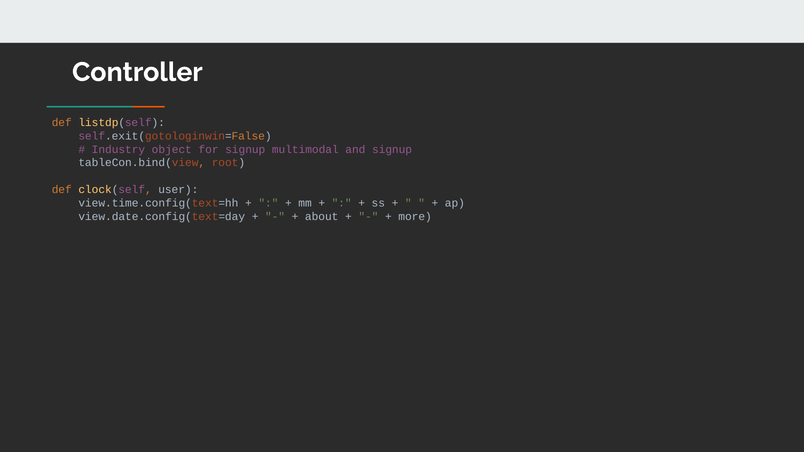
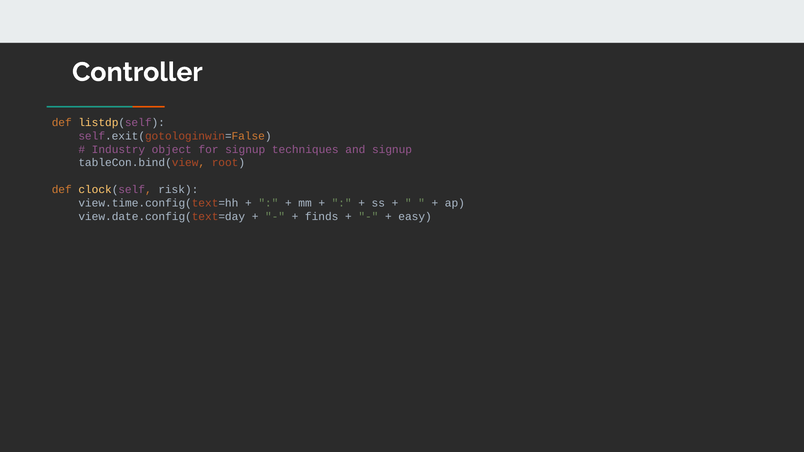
multimodal: multimodal -> techniques
user: user -> risk
about: about -> finds
more: more -> easy
